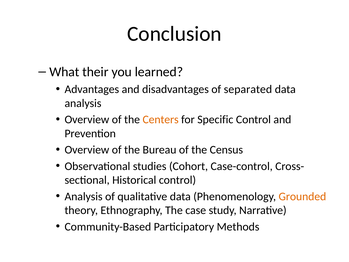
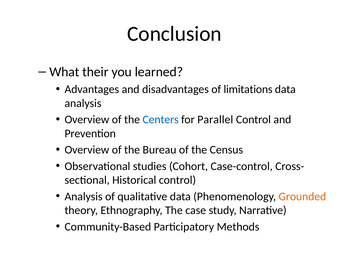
separated: separated -> limitations
Centers colour: orange -> blue
Specific: Specific -> Parallel
